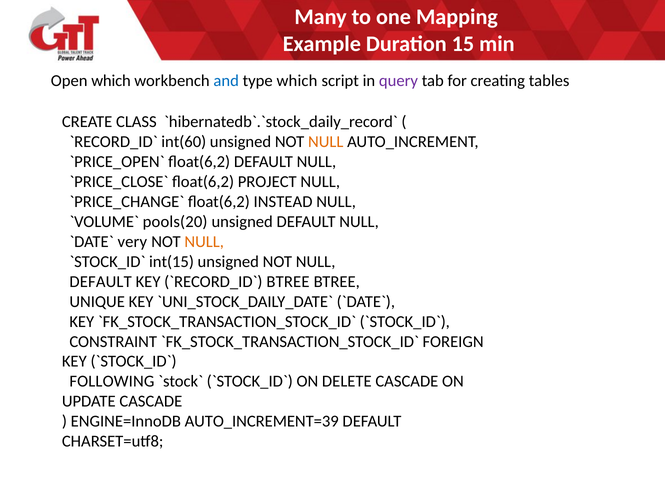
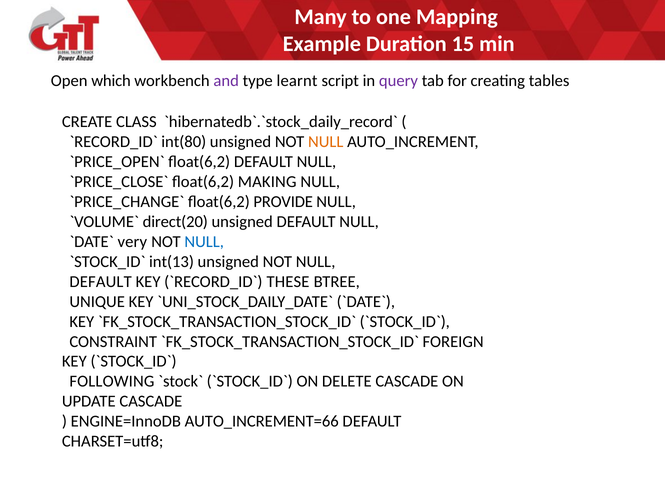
and colour: blue -> purple
type which: which -> learnt
int(60: int(60 -> int(80
PROJECT: PROJECT -> MAKING
INSTEAD: INSTEAD -> PROVIDE
pools(20: pools(20 -> direct(20
NULL at (204, 242) colour: orange -> blue
int(15: int(15 -> int(13
BTREE at (288, 282): BTREE -> THESE
AUTO_INCREMENT=39: AUTO_INCREMENT=39 -> AUTO_INCREMENT=66
